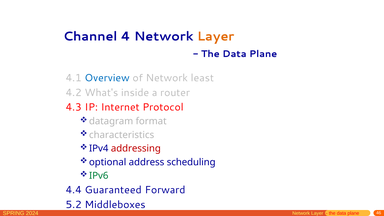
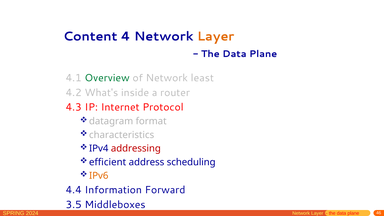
Channel: Channel -> Content
Overview colour: blue -> green
optional: optional -> efficient
IPv6 colour: green -> orange
Guaranteed: Guaranteed -> Information
5.2: 5.2 -> 3.5
